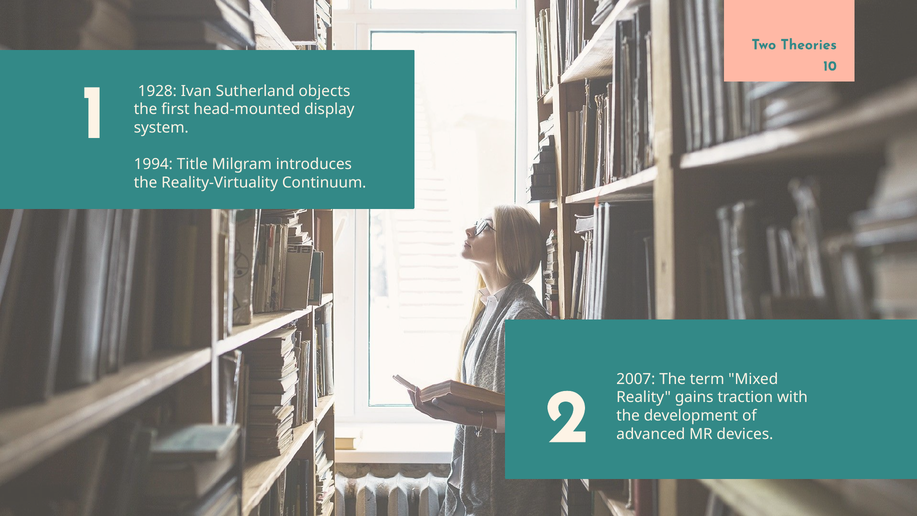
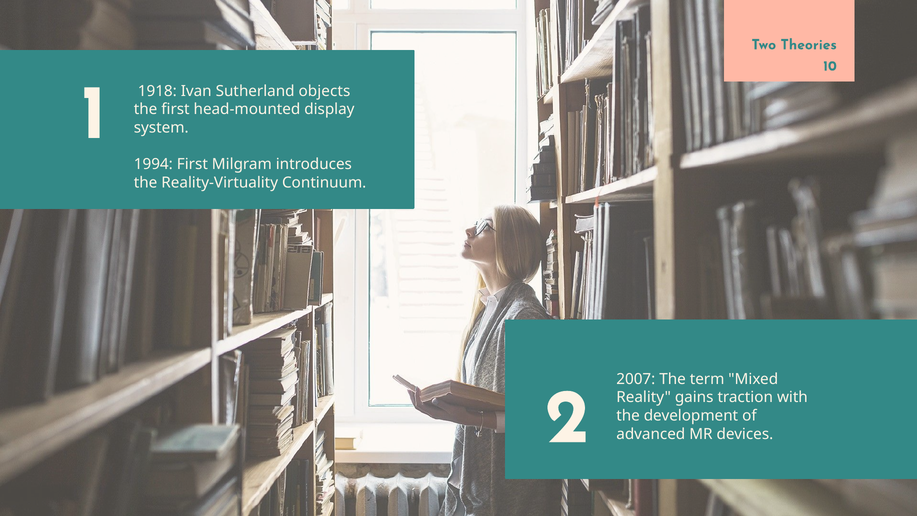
1928: 1928 -> 1918
1994 Title: Title -> First
